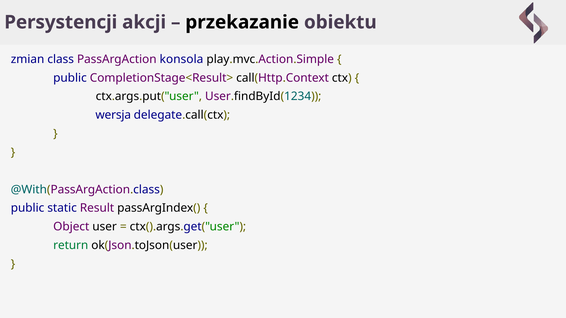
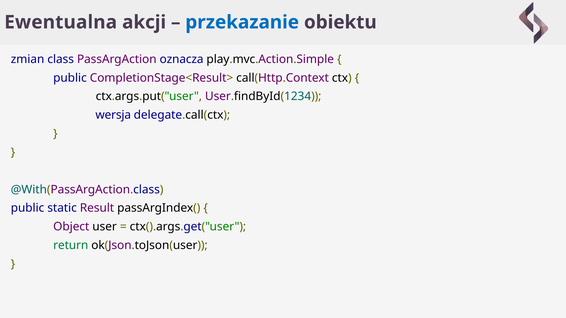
Persystencji: Persystencji -> Ewentualna
przekazanie colour: black -> blue
konsola: konsola -> oznacza
